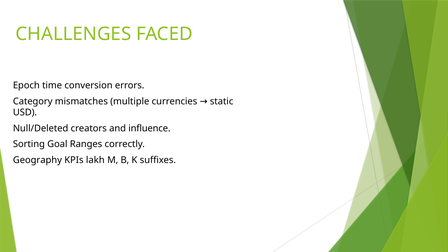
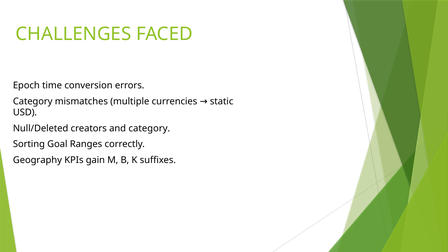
and influence: influence -> category
lakh: lakh -> gain
